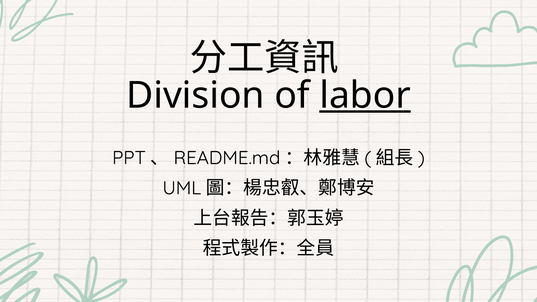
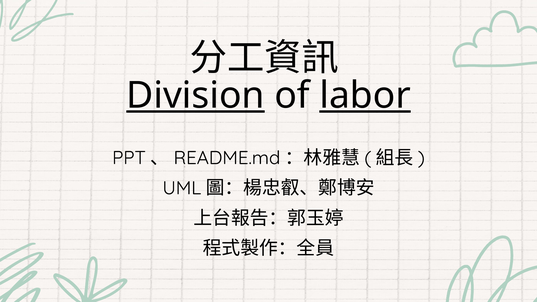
Division underline: none -> present
